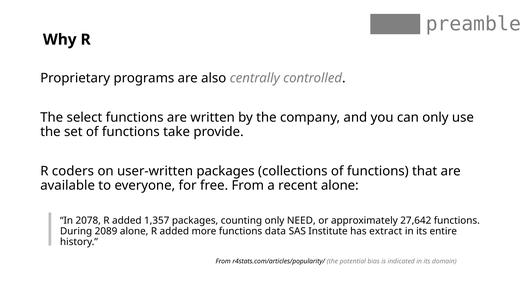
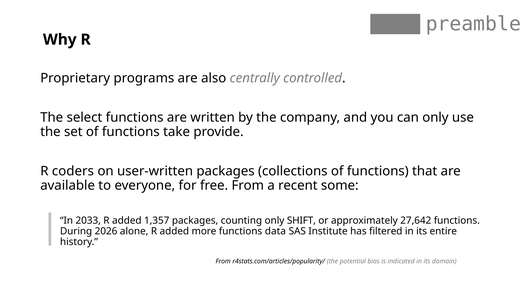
recent alone: alone -> some
2078: 2078 -> 2033
NEED: NEED -> SHIFT
2089: 2089 -> 2026
extract: extract -> filtered
